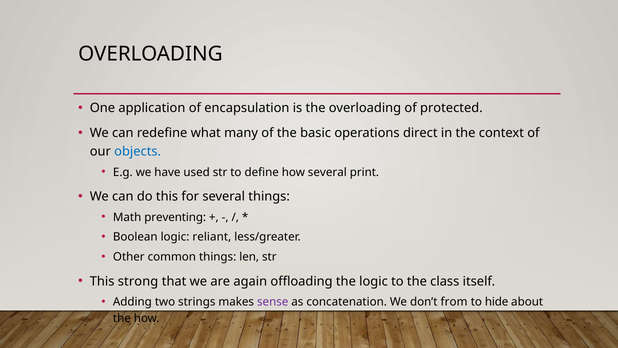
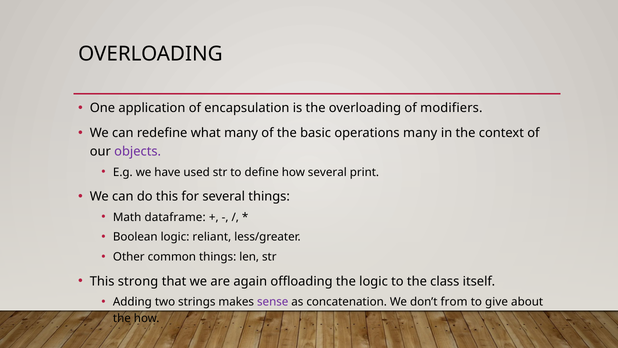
protected: protected -> modifiers
operations direct: direct -> many
objects colour: blue -> purple
preventing: preventing -> dataframe
hide: hide -> give
